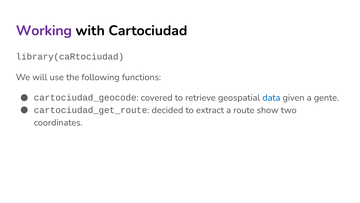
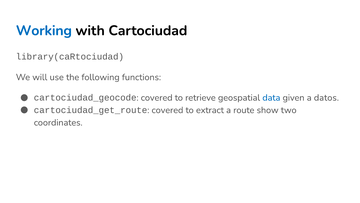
Working colour: purple -> blue
gente: gente -> datos
cartociudad_get_route decided: decided -> covered
